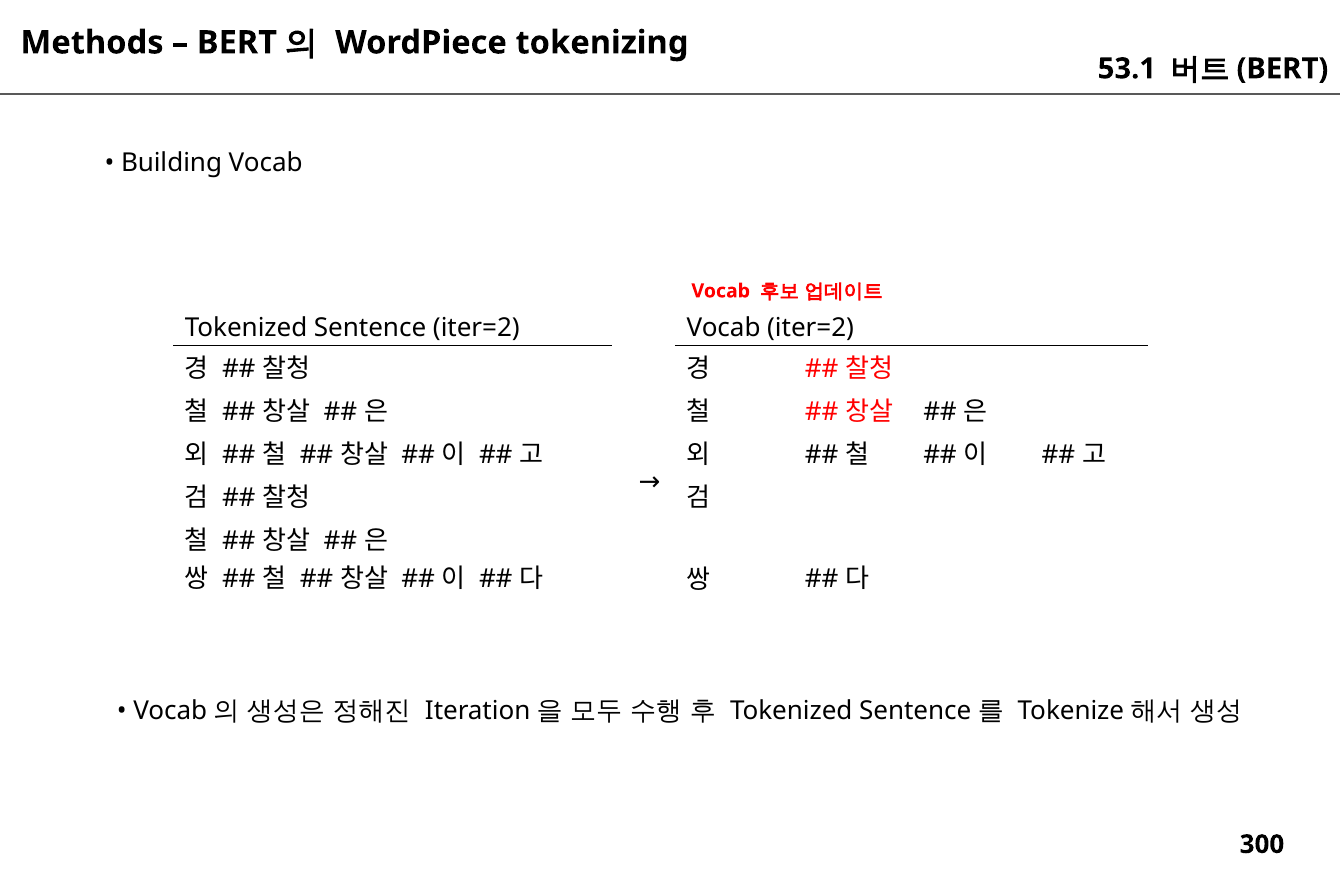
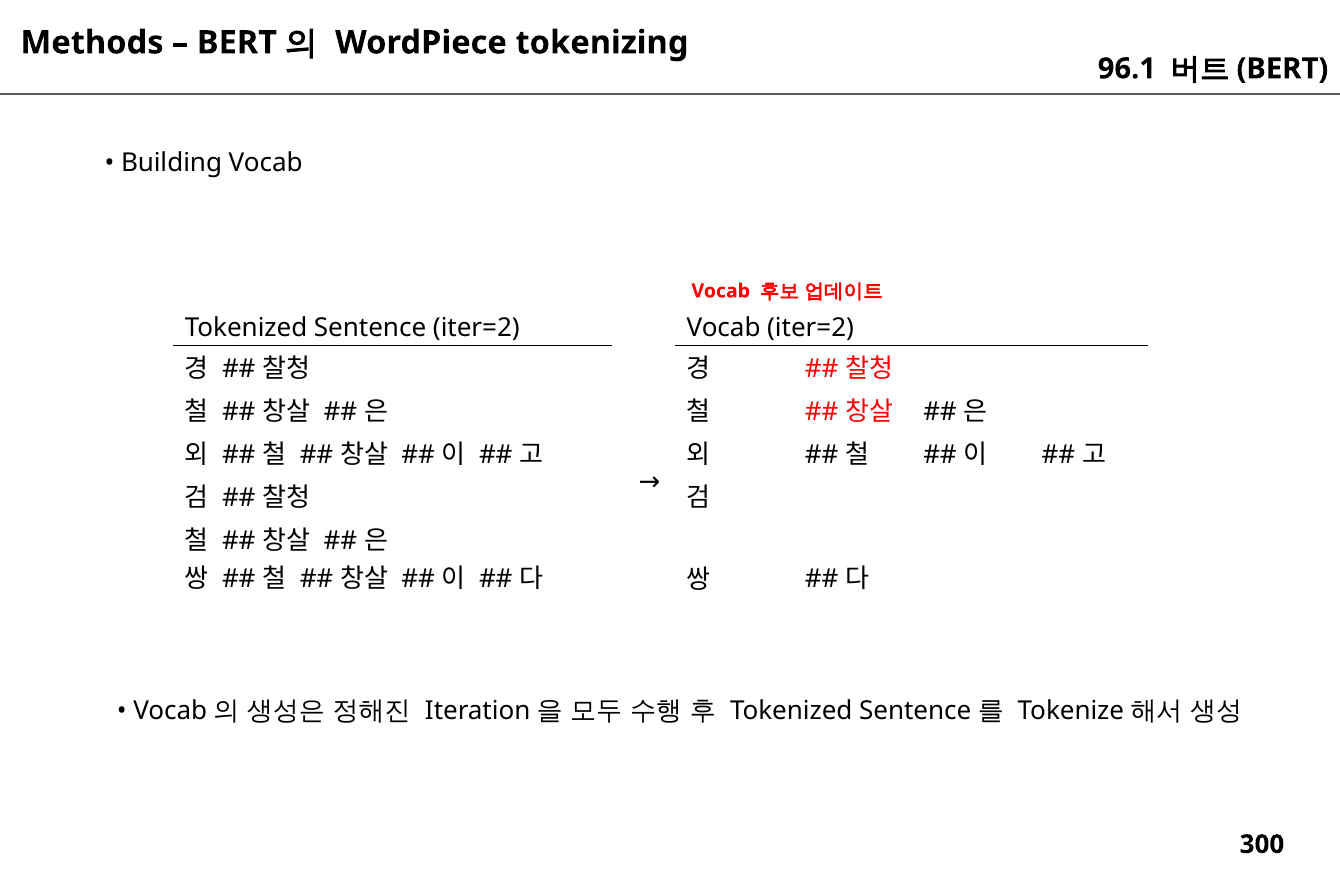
53.1: 53.1 -> 96.1
